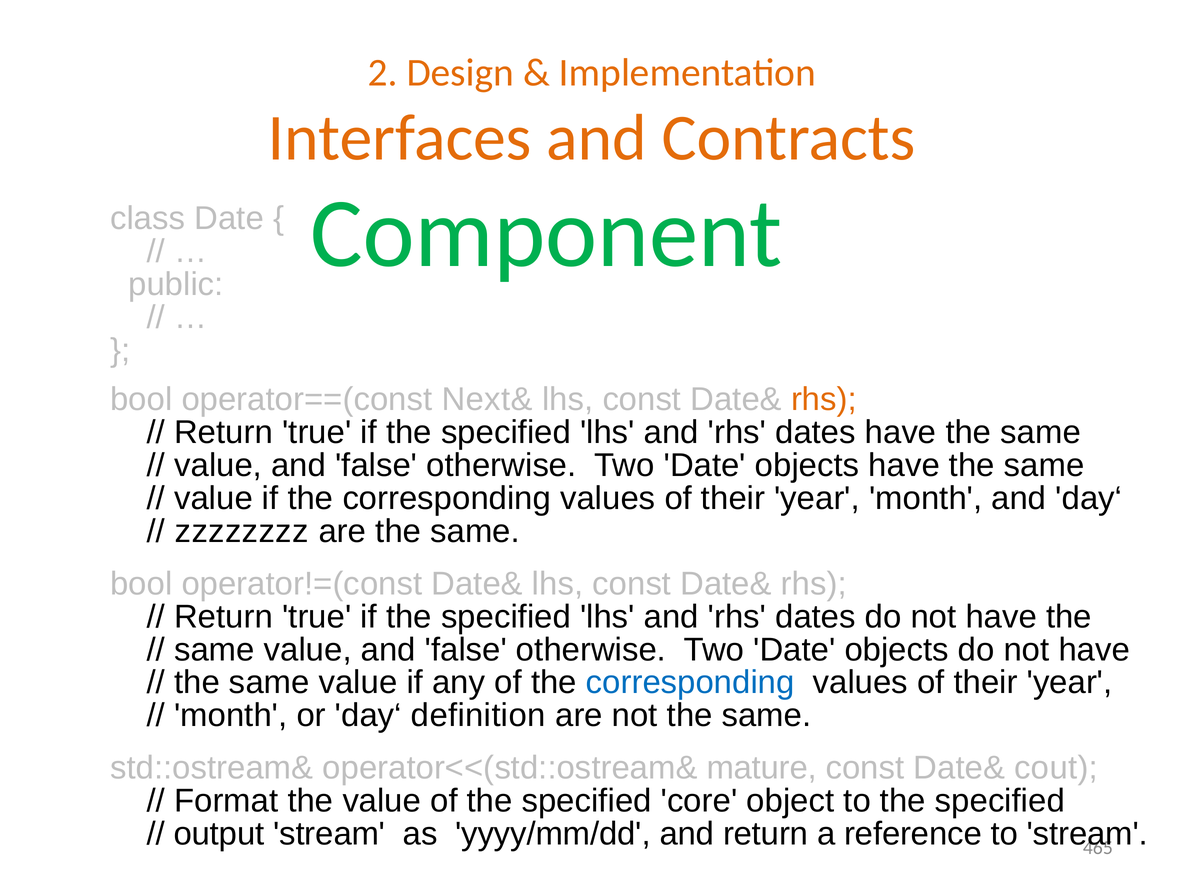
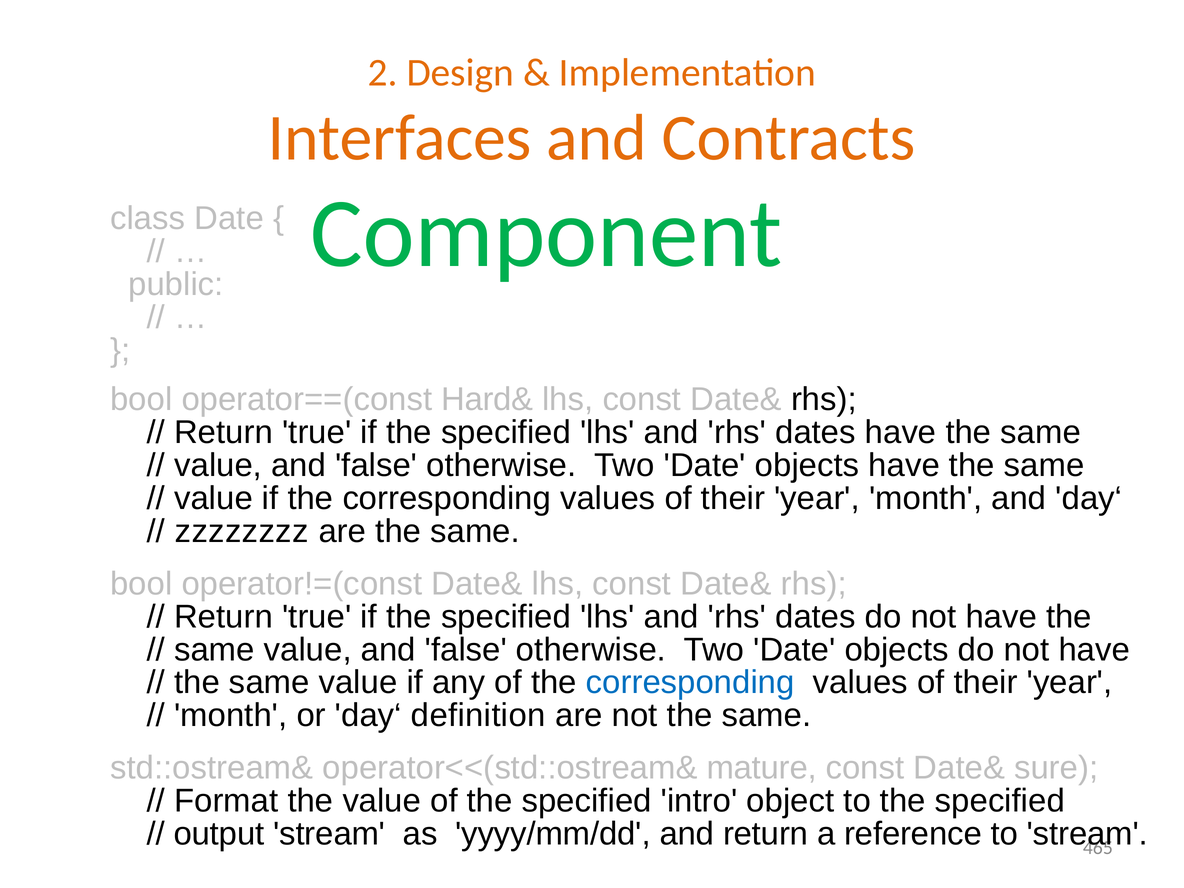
Next&: Next& -> Hard&
rhs at (824, 400) colour: orange -> black
cout: cout -> sure
core: core -> intro
